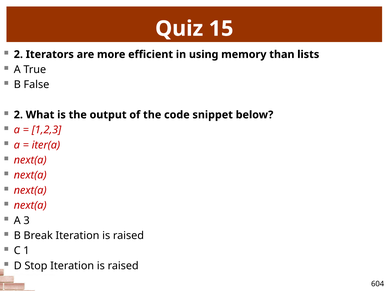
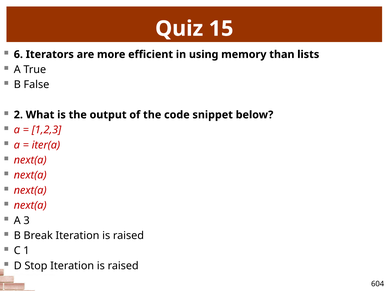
2 at (18, 54): 2 -> 6
